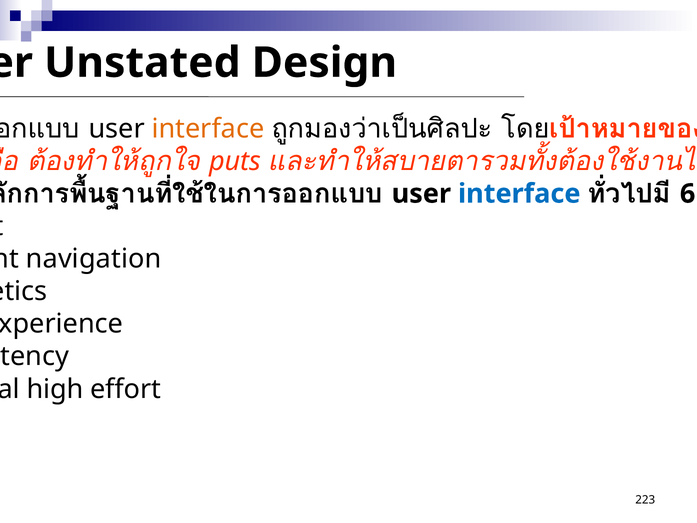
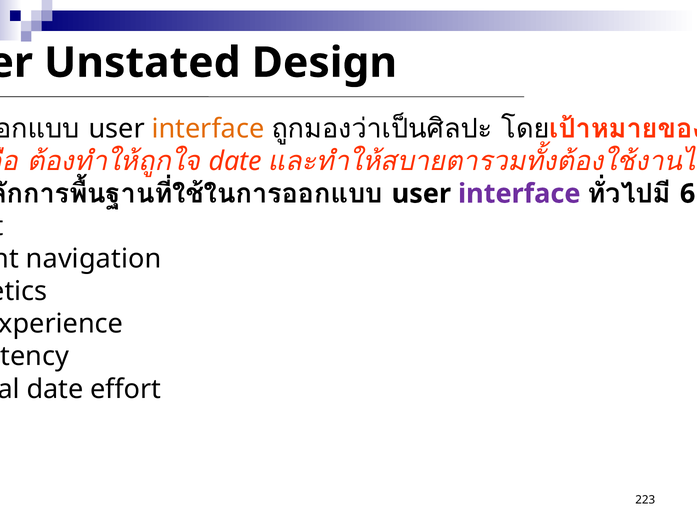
puts at (235, 161): puts -> date
interface at (519, 194) colour: blue -> purple
high at (55, 389): high -> date
